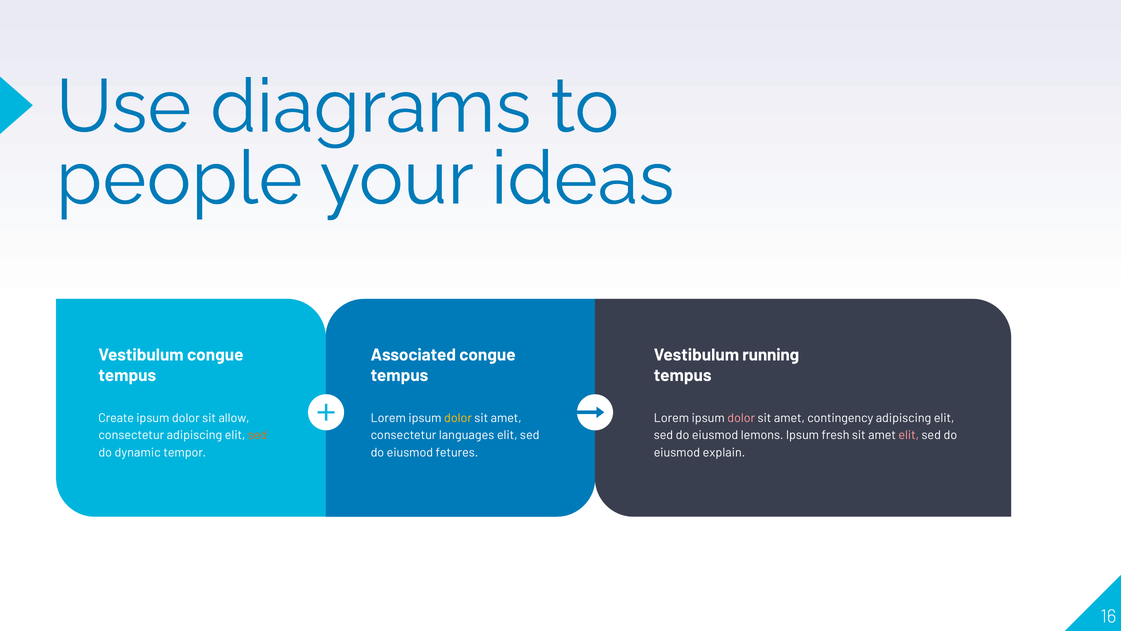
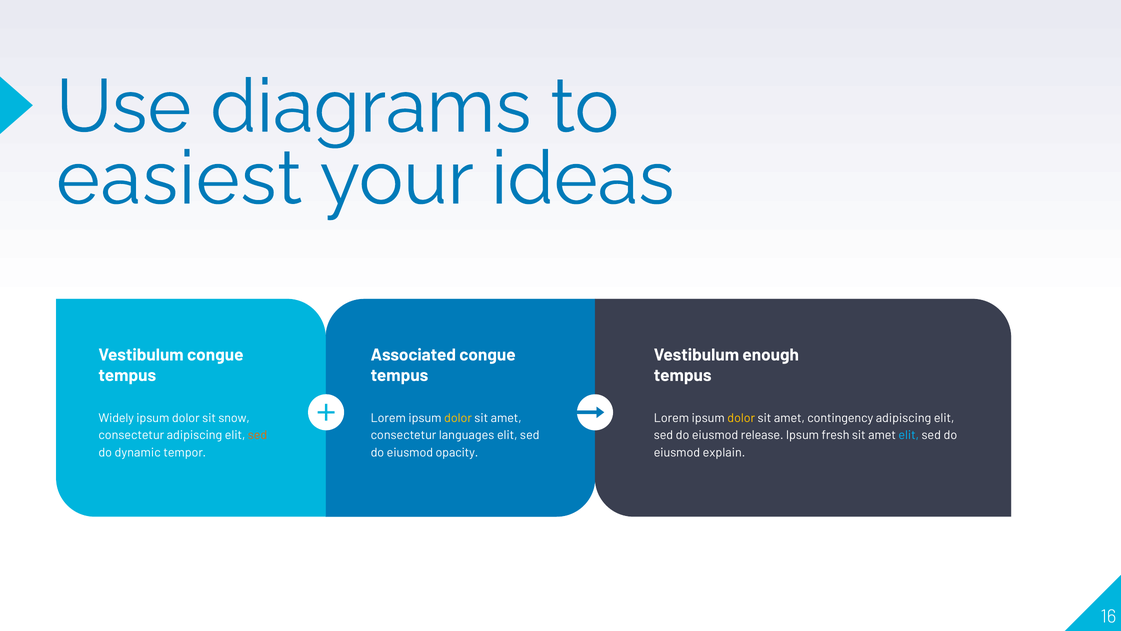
people: people -> easiest
running: running -> enough
Create: Create -> Widely
allow: allow -> snow
dolor at (741, 418) colour: pink -> yellow
lemons: lemons -> release
elit at (909, 435) colour: pink -> light blue
fetures: fetures -> opacity
